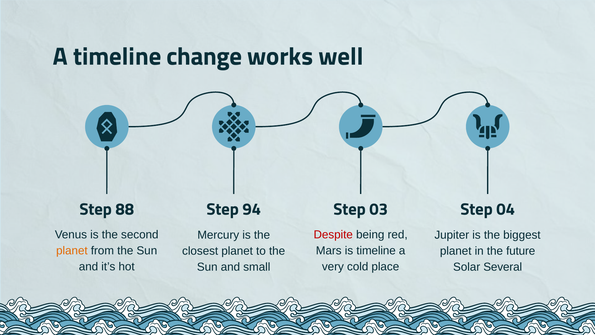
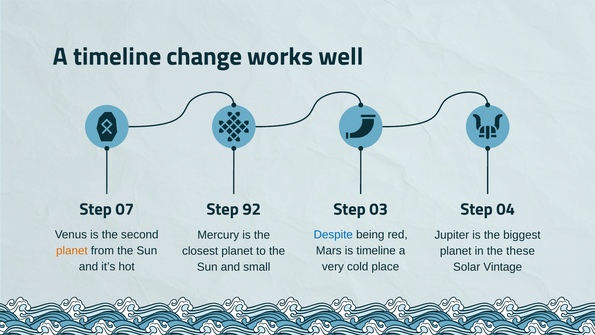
88: 88 -> 07
94: 94 -> 92
Despite colour: red -> blue
future: future -> these
Several: Several -> Vintage
